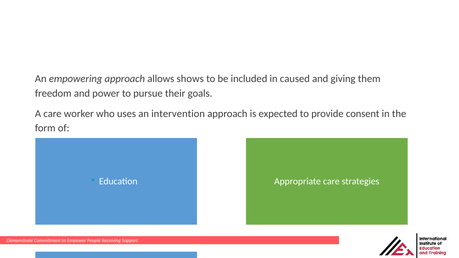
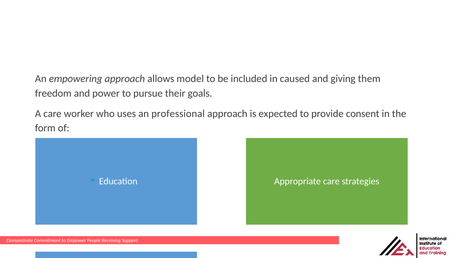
shows: shows -> model
intervention: intervention -> professional
